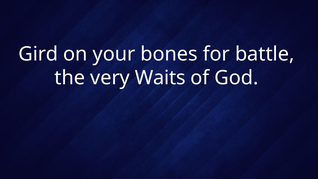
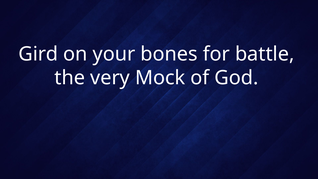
Waits: Waits -> Mock
